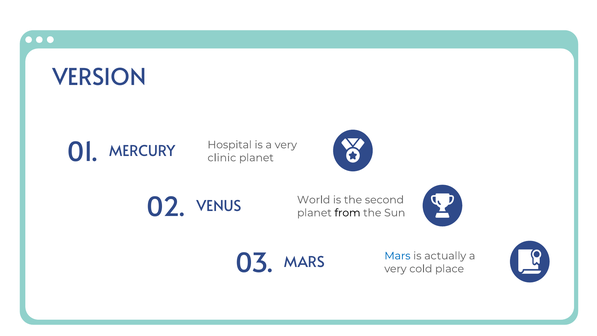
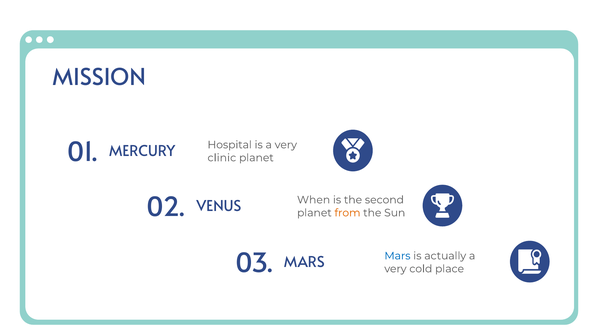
VERSION: VERSION -> MISSION
World: World -> When
from colour: black -> orange
